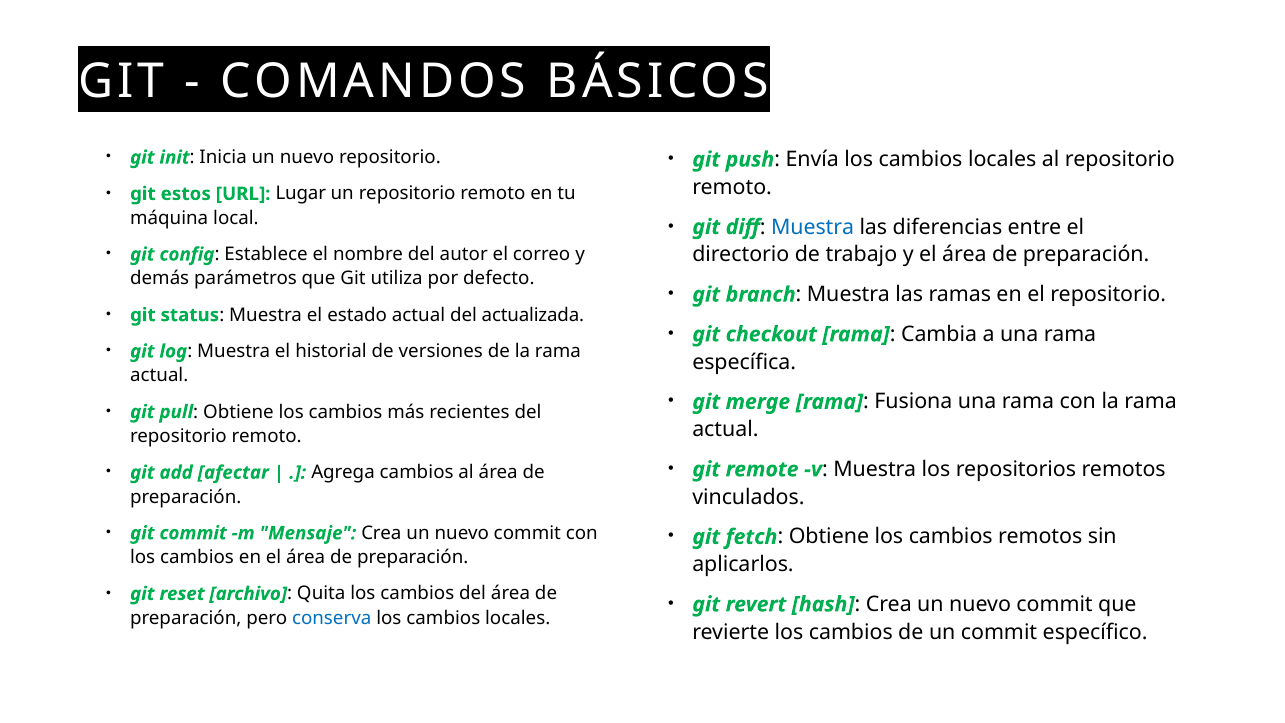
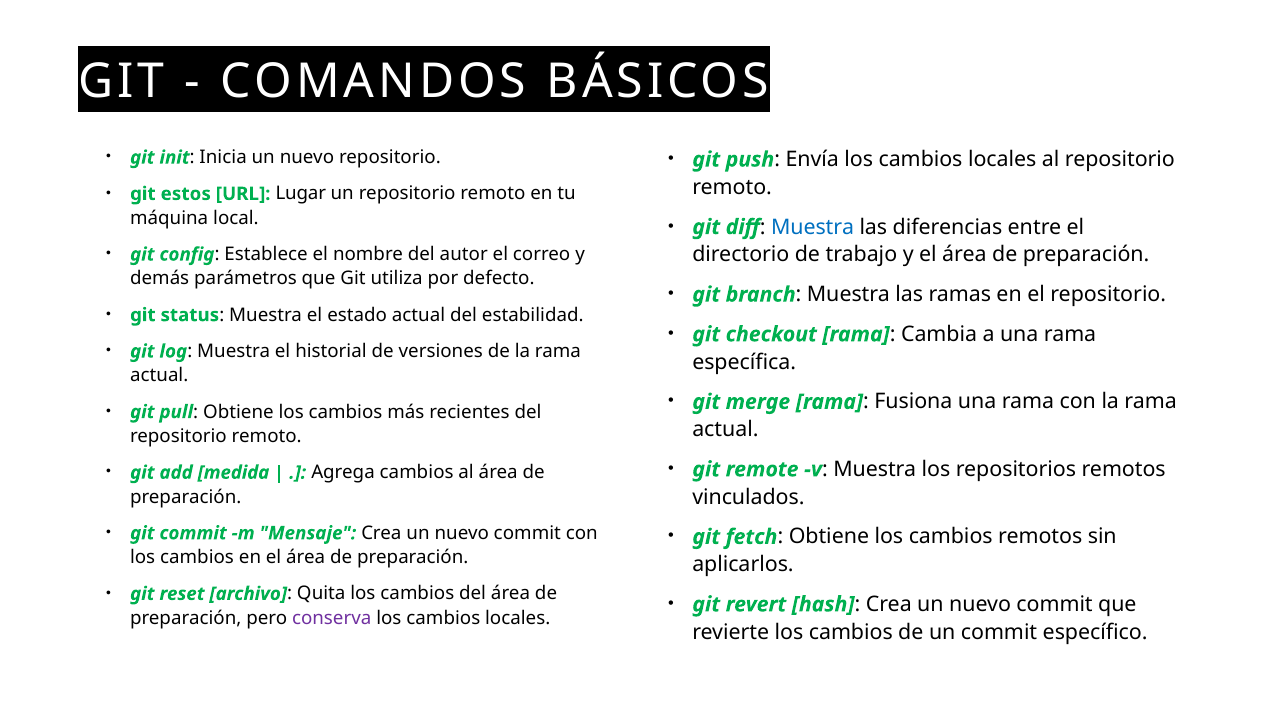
actualizada: actualizada -> estabilidad
afectar: afectar -> medida
conserva colour: blue -> purple
